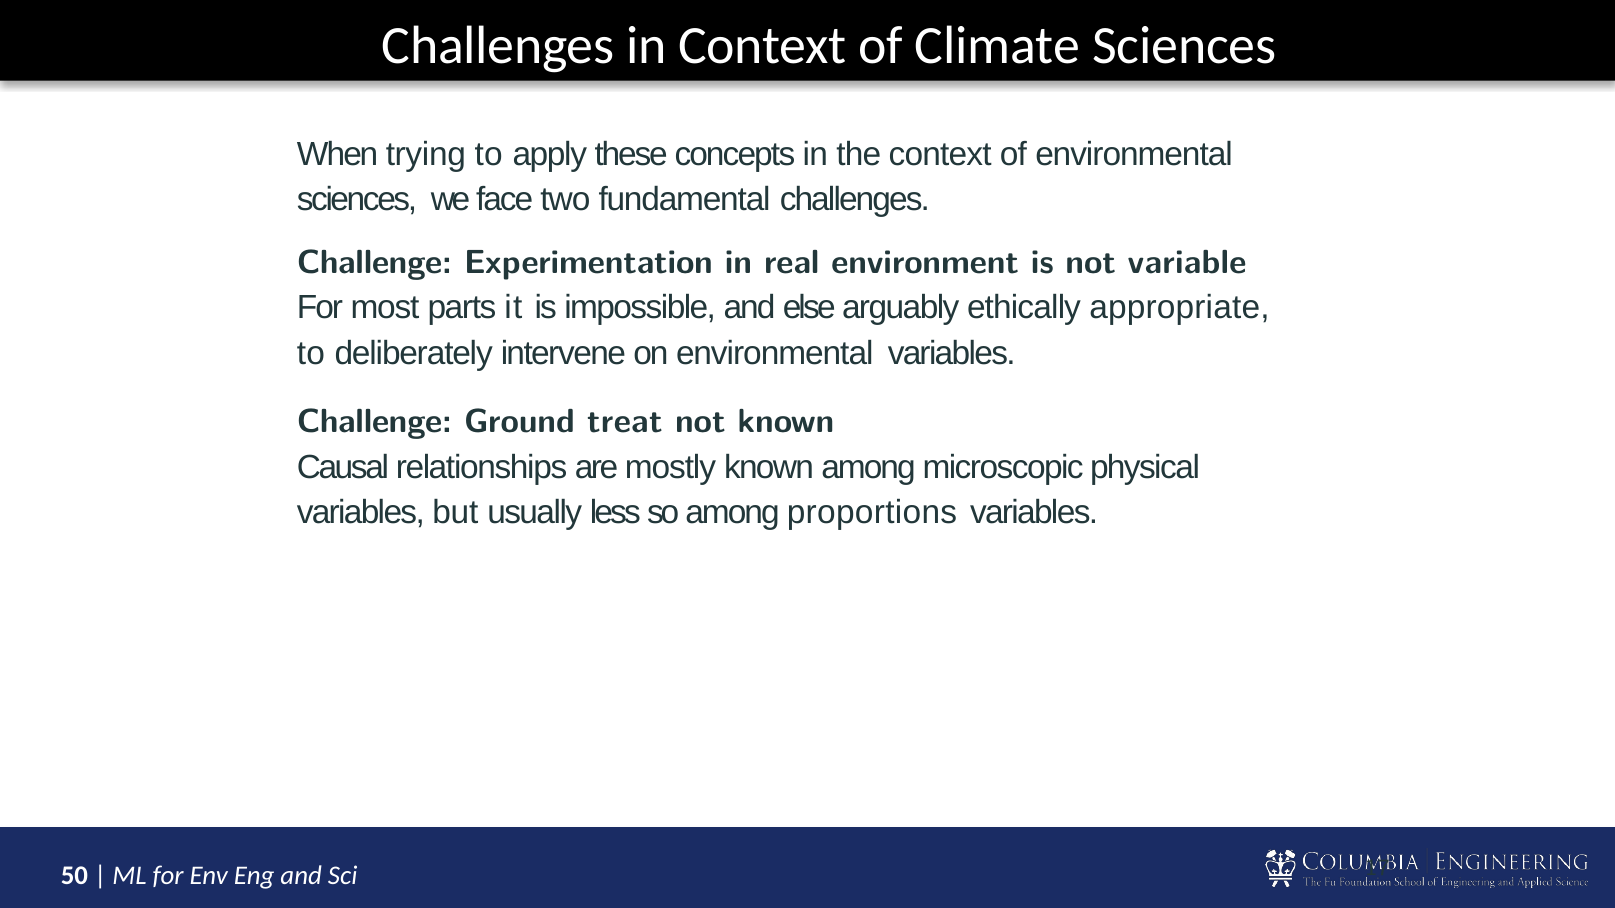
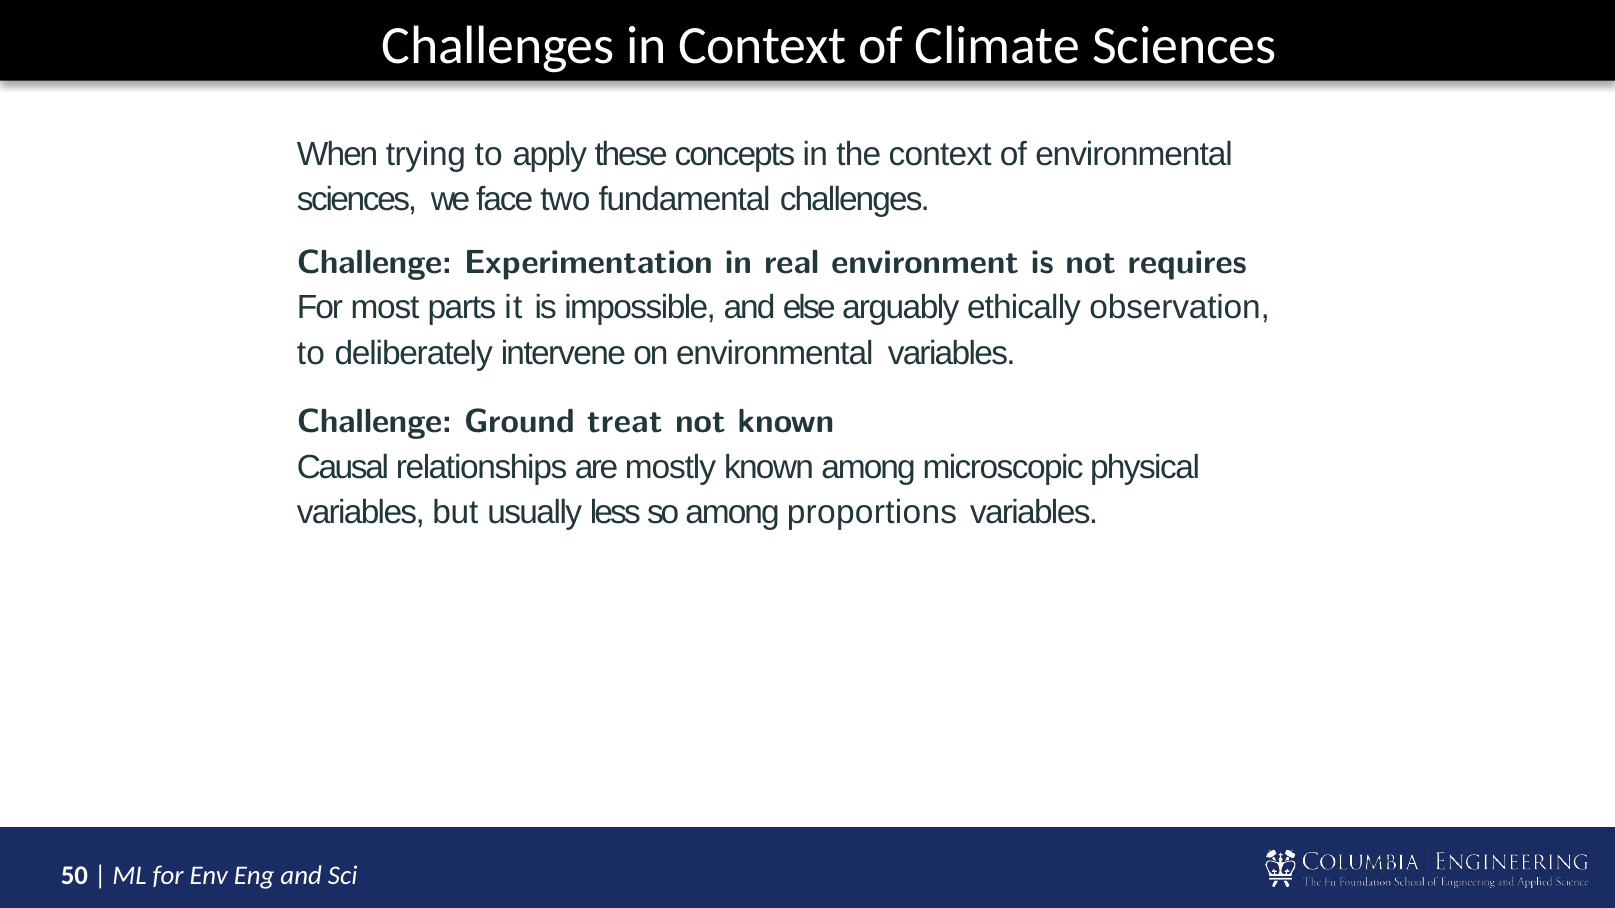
variable: variable -> requires
appropriate: appropriate -> observation
